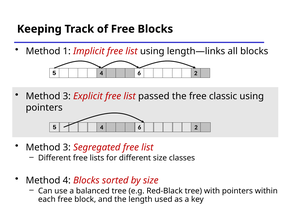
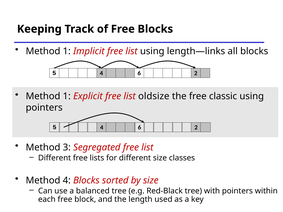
3 at (67, 96): 3 -> 1
passed: passed -> oldsize
